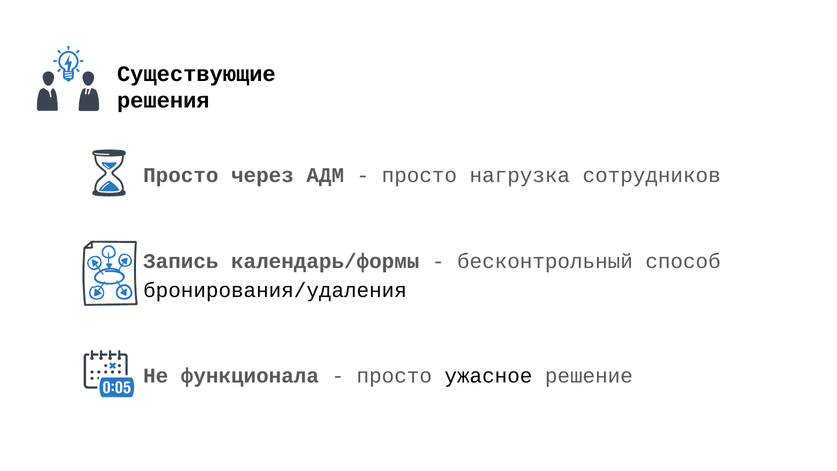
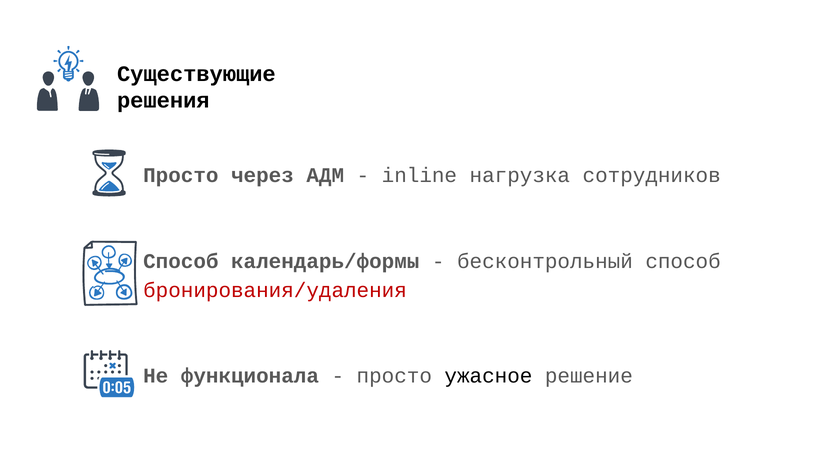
просто at (419, 176): просто -> inline
Запись at (181, 261): Запись -> Способ
бронирования/удаления colour: black -> red
